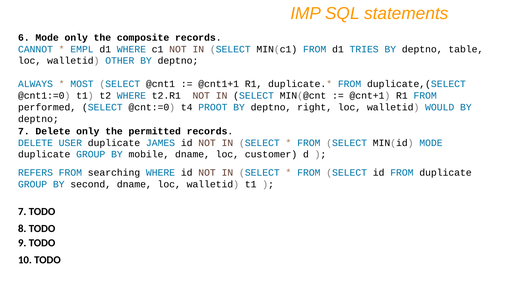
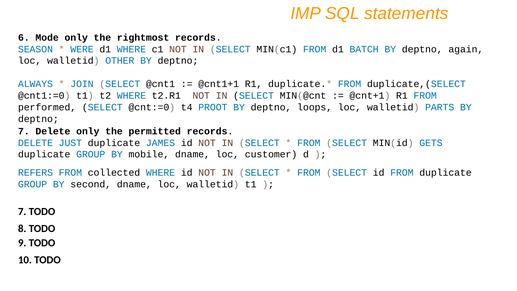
composite: composite -> rightmost
CANNOT: CANNOT -> SEASON
EMPL: EMPL -> WERE
TRIES: TRIES -> BATCH
table: table -> again
MOST: MOST -> JOIN
right: right -> loops
WOULD: WOULD -> PARTS
USER: USER -> JUST
MIN(id MODE: MODE -> GETS
searching: searching -> collected
